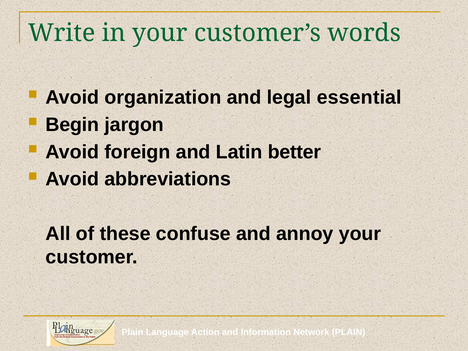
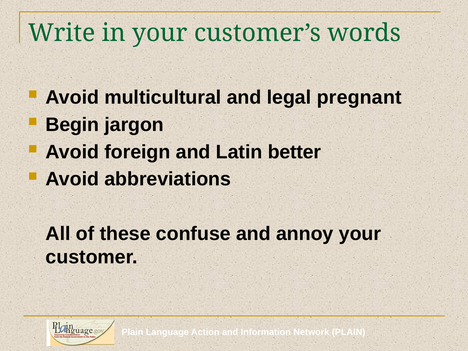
organization: organization -> multicultural
essential: essential -> pregnant
